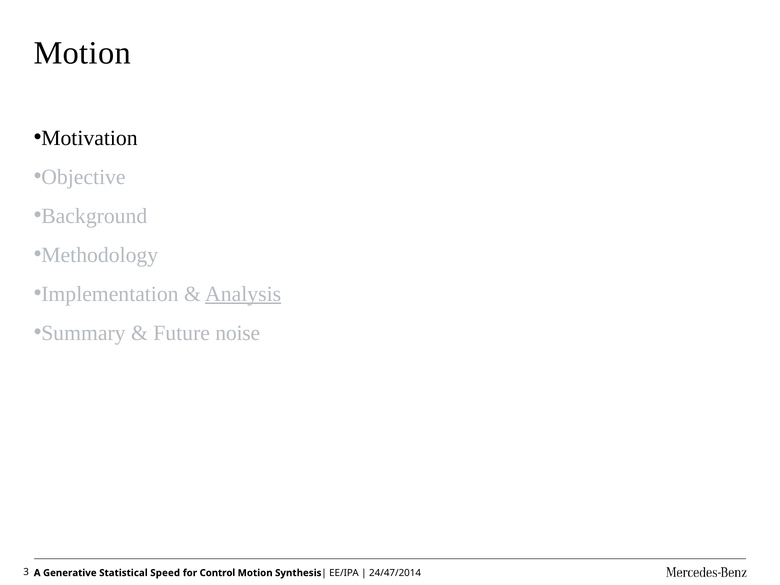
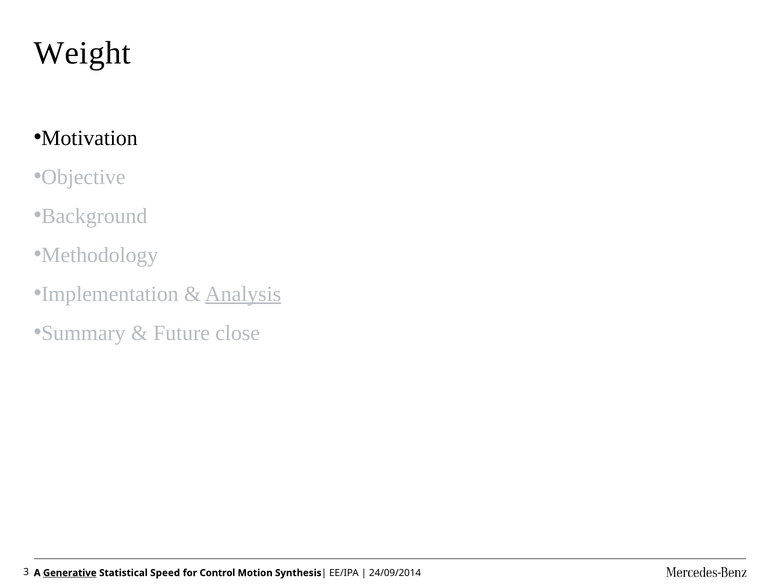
Motion at (82, 53): Motion -> Weight
noise: noise -> close
Generative underline: none -> present
24/47/2014: 24/47/2014 -> 24/09/2014
